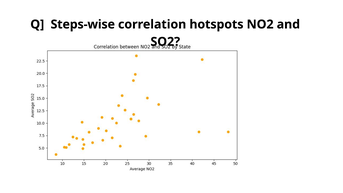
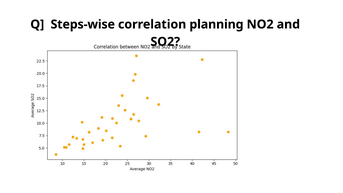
hotspots: hotspots -> planning
